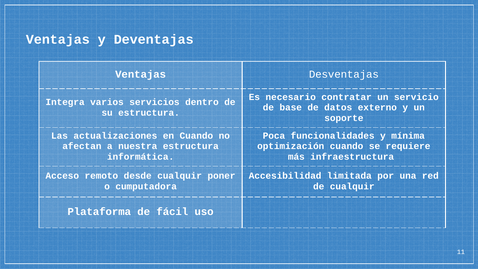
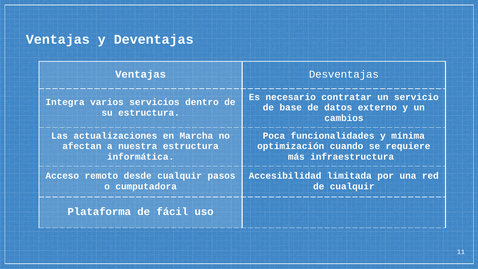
soporte: soporte -> cambios
en Cuando: Cuando -> Marcha
poner: poner -> pasos
